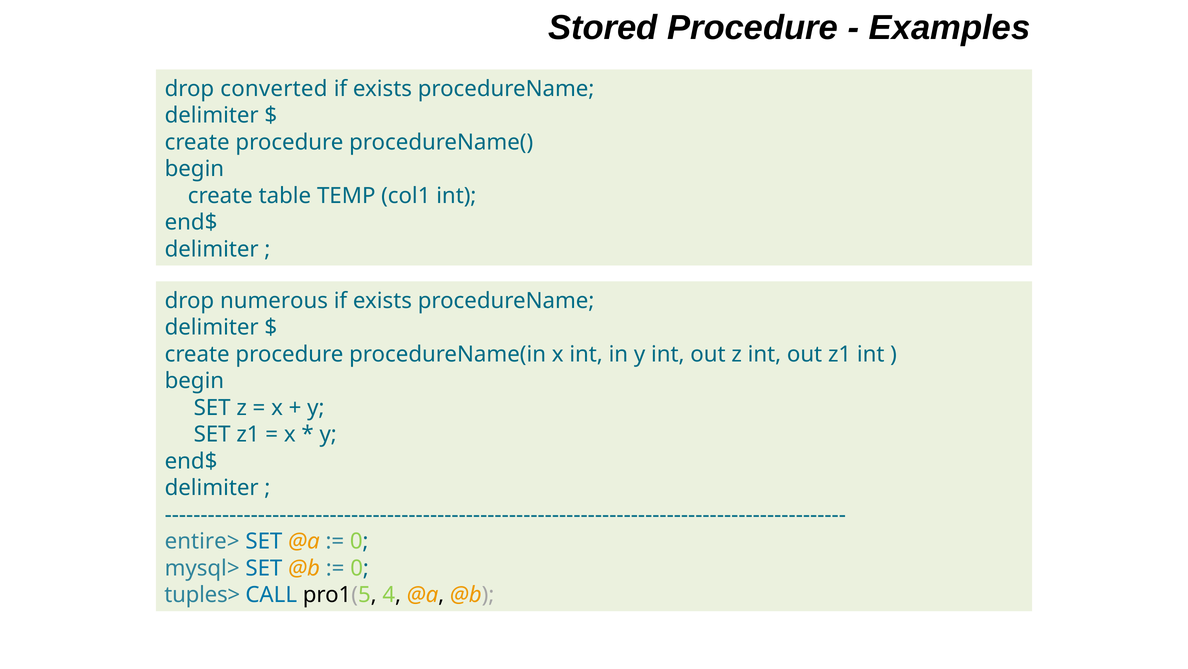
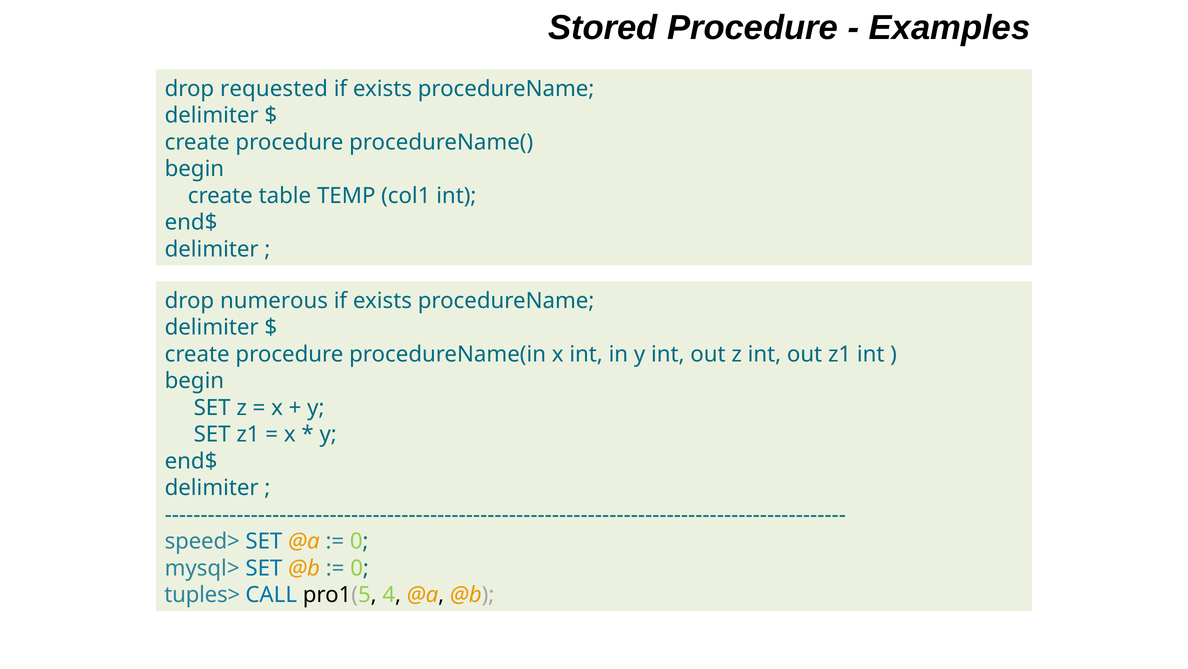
converted: converted -> requested
entire>: entire> -> speed>
